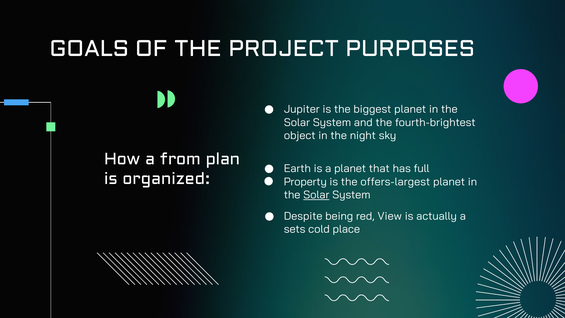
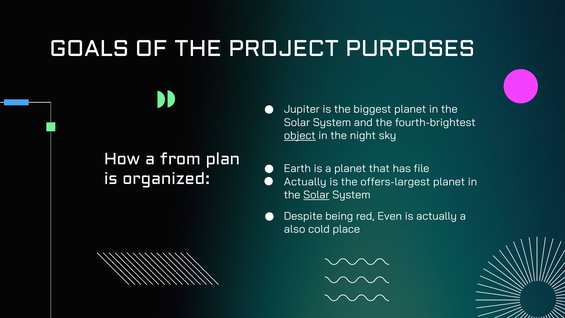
object underline: none -> present
full: full -> file
Property at (305, 182): Property -> Actually
View: View -> Even
sets: sets -> also
